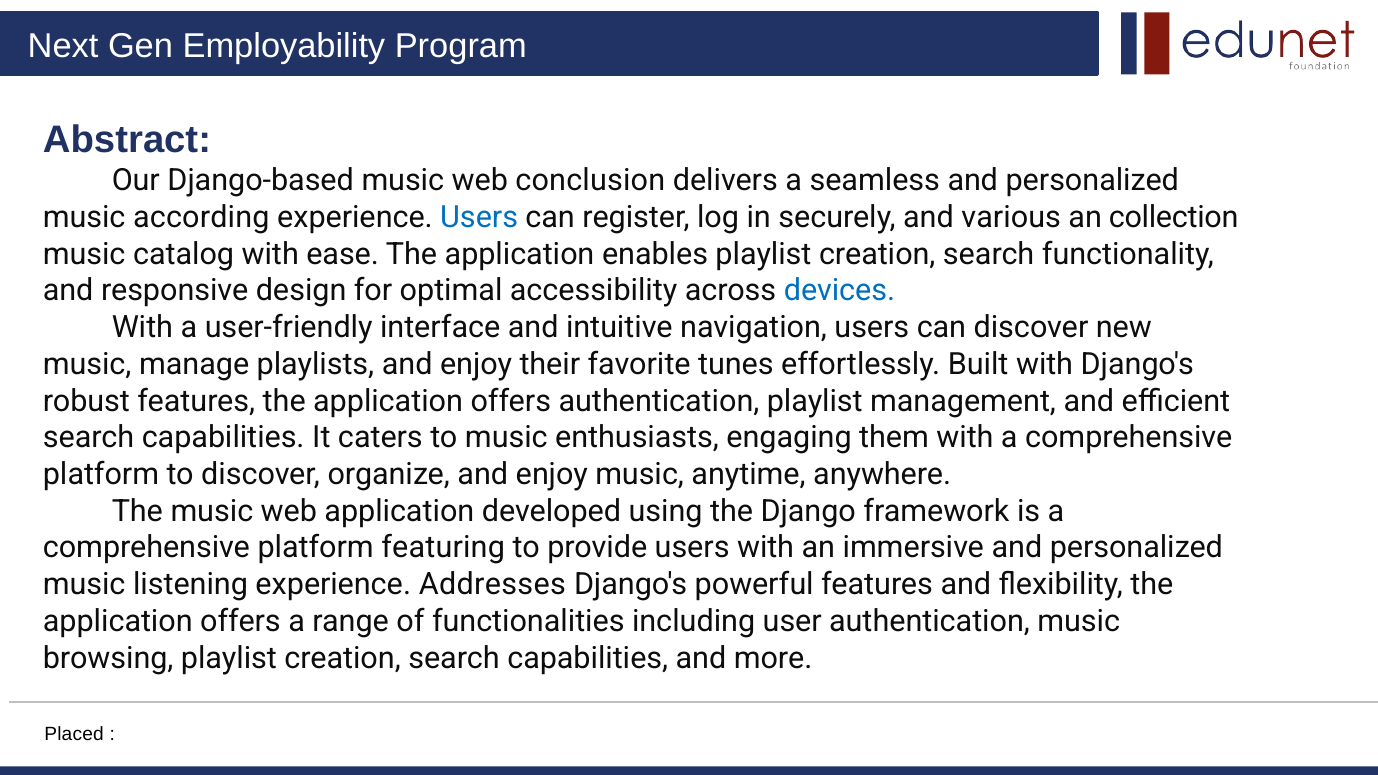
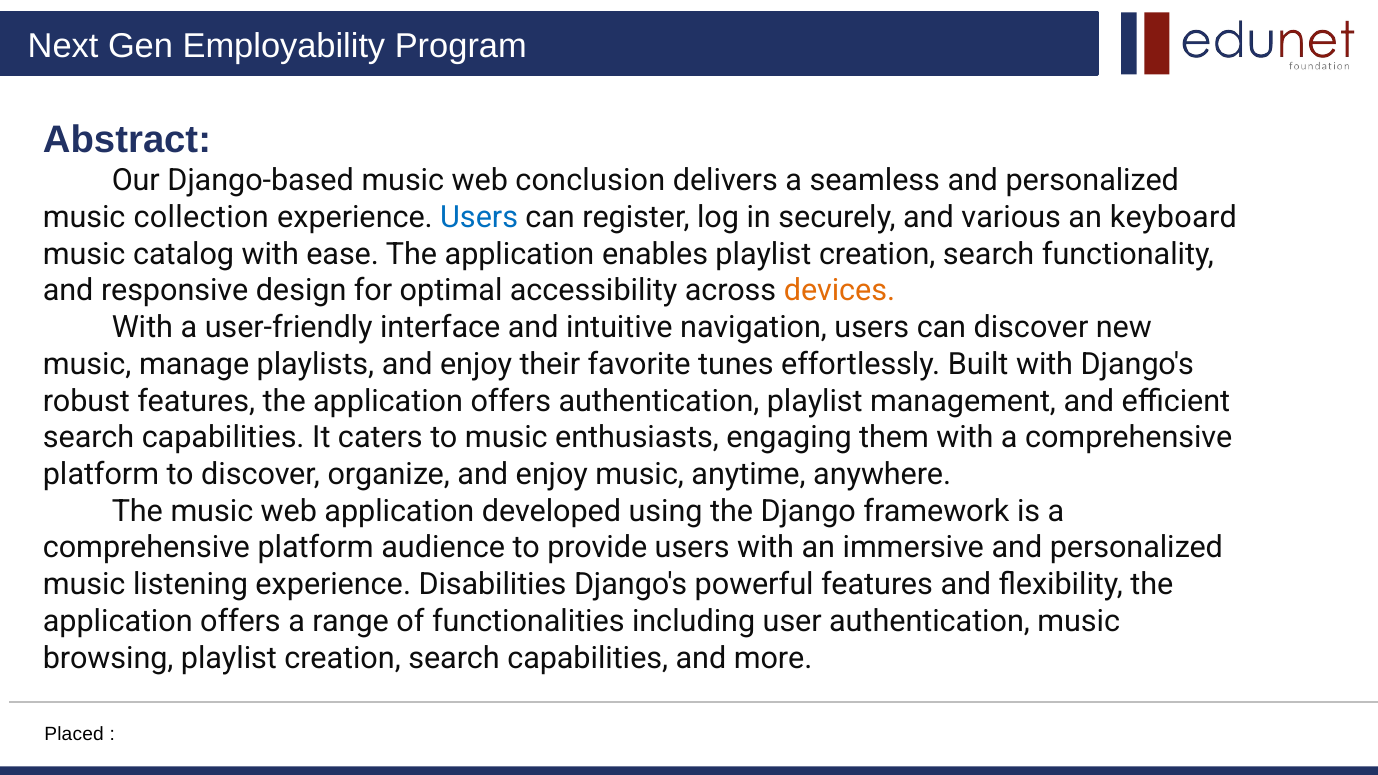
according: according -> collection
collection: collection -> keyboard
devices colour: blue -> orange
featuring: featuring -> audience
Addresses: Addresses -> Disabilities
